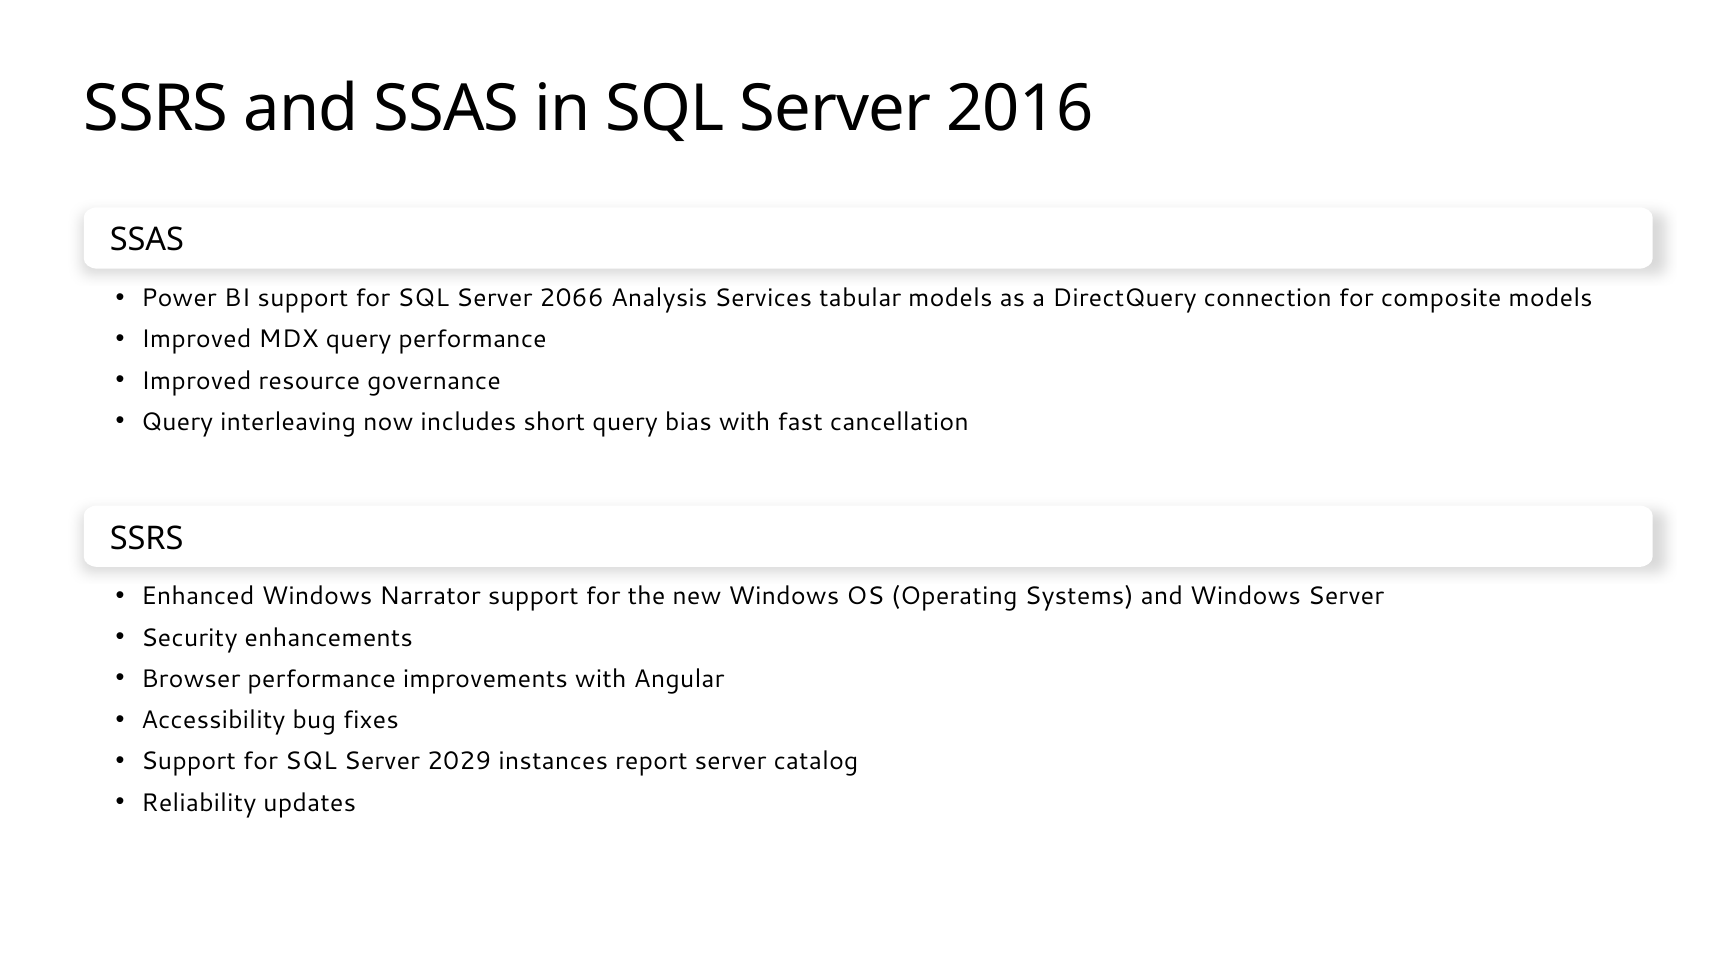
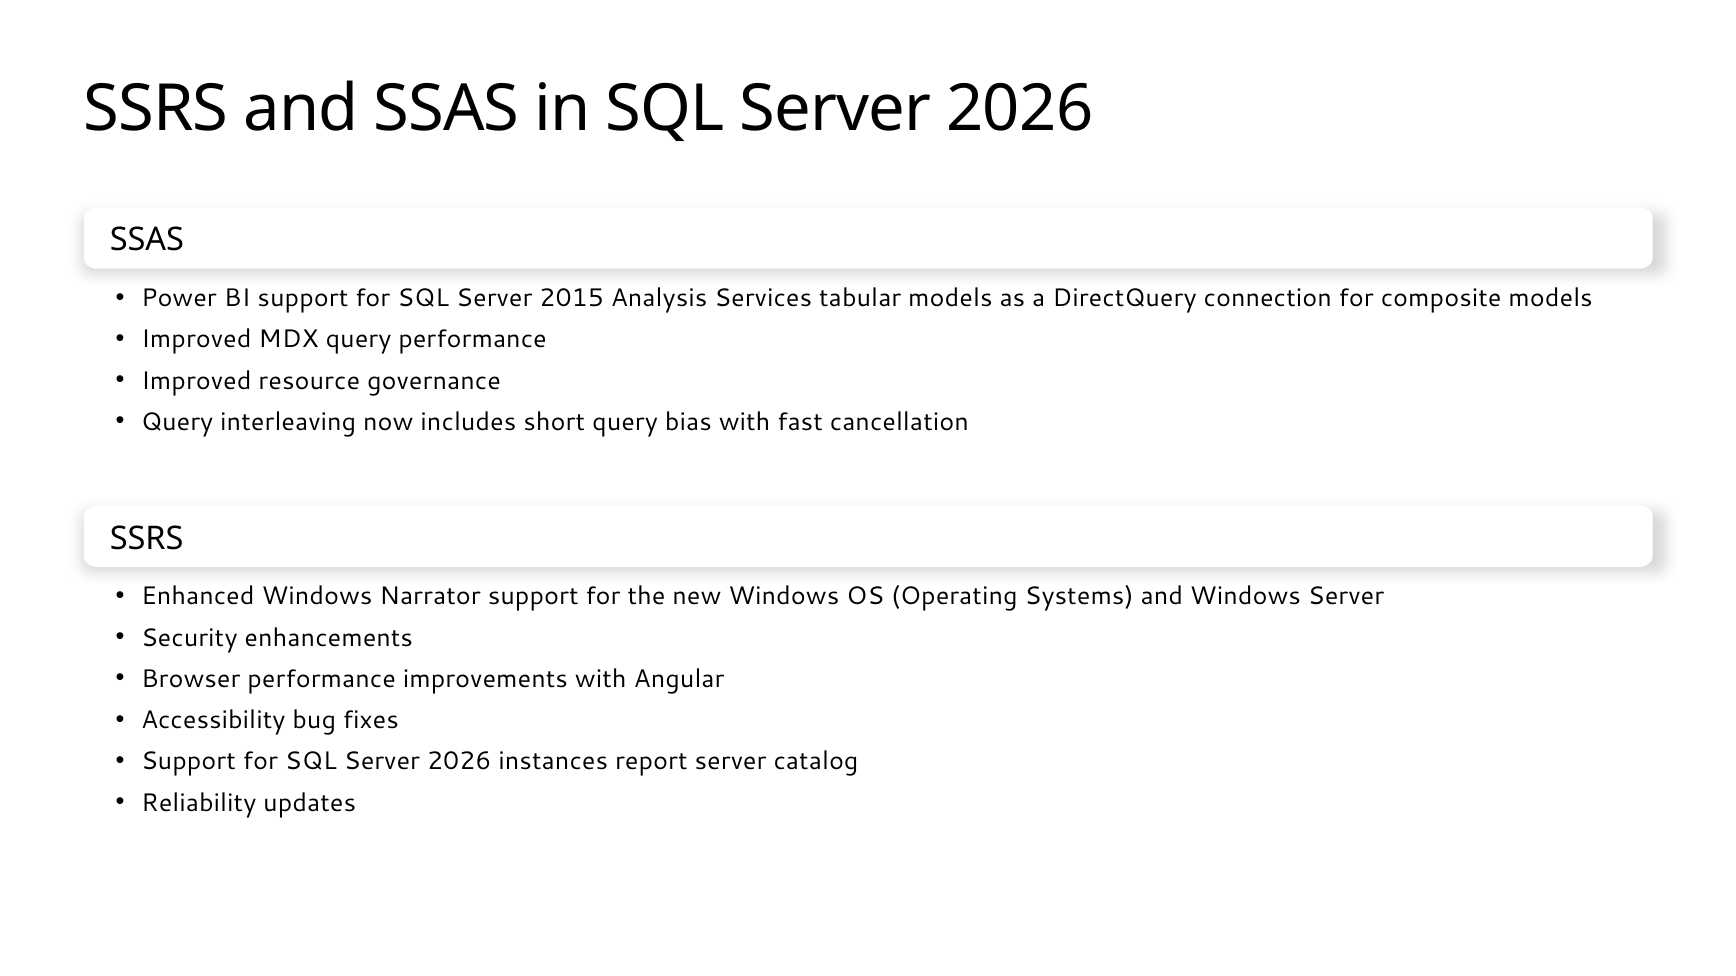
in SQL Server 2016: 2016 -> 2026
2066: 2066 -> 2015
for SQL Server 2029: 2029 -> 2026
